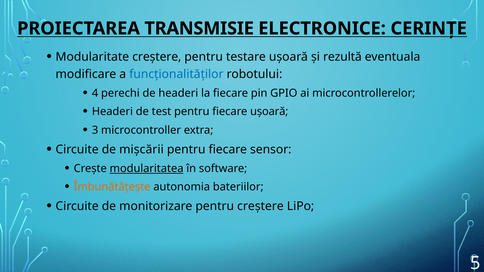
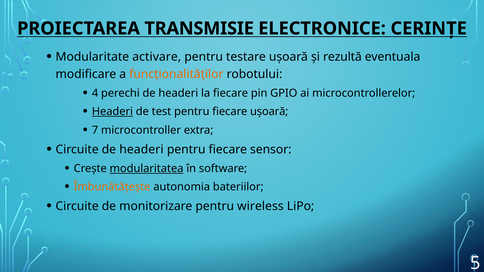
Modularitate creștere: creștere -> activare
funcționalităților colour: blue -> orange
Headeri at (112, 112) underline: none -> present
3: 3 -> 7
Circuite de mișcării: mișcării -> headeri
pentru creștere: creștere -> wireless
